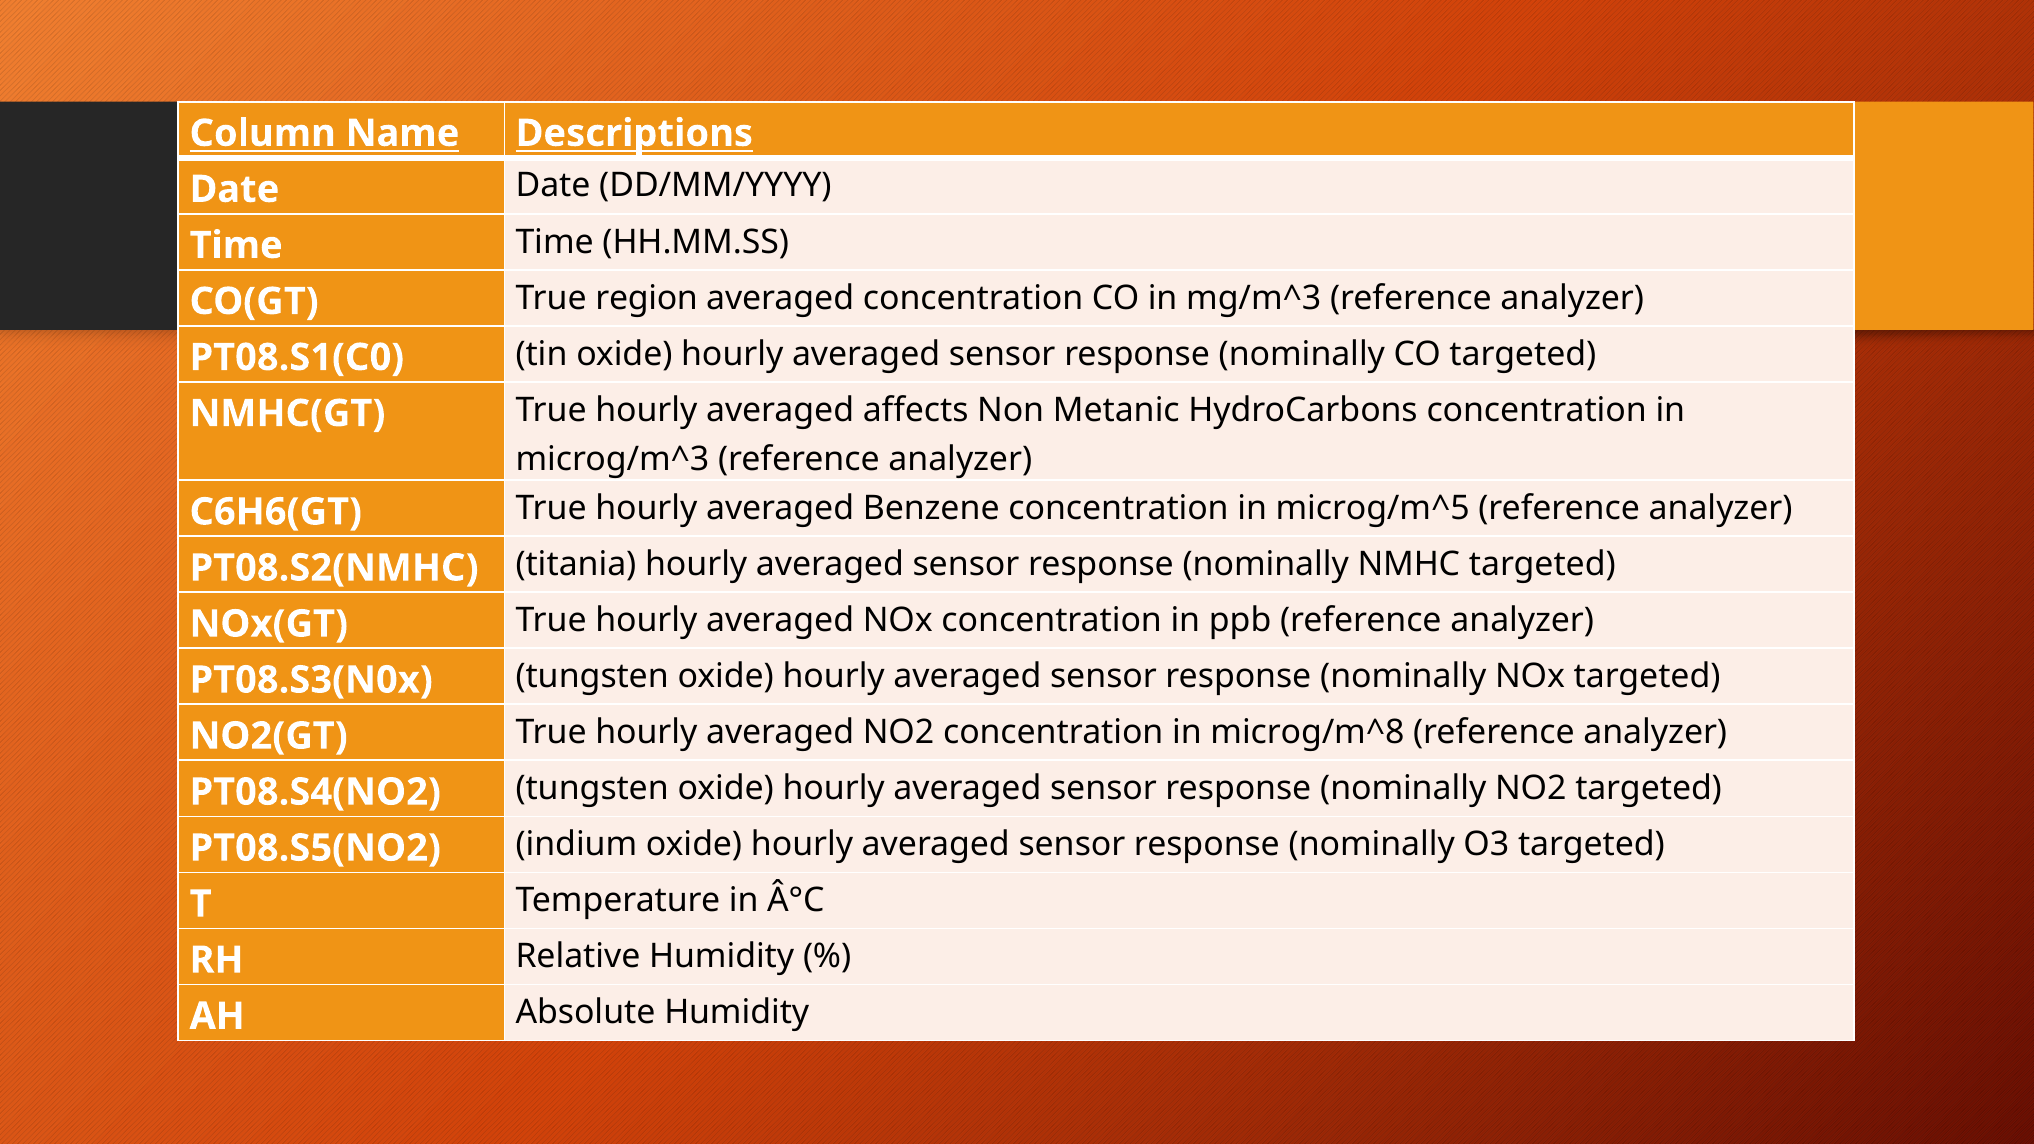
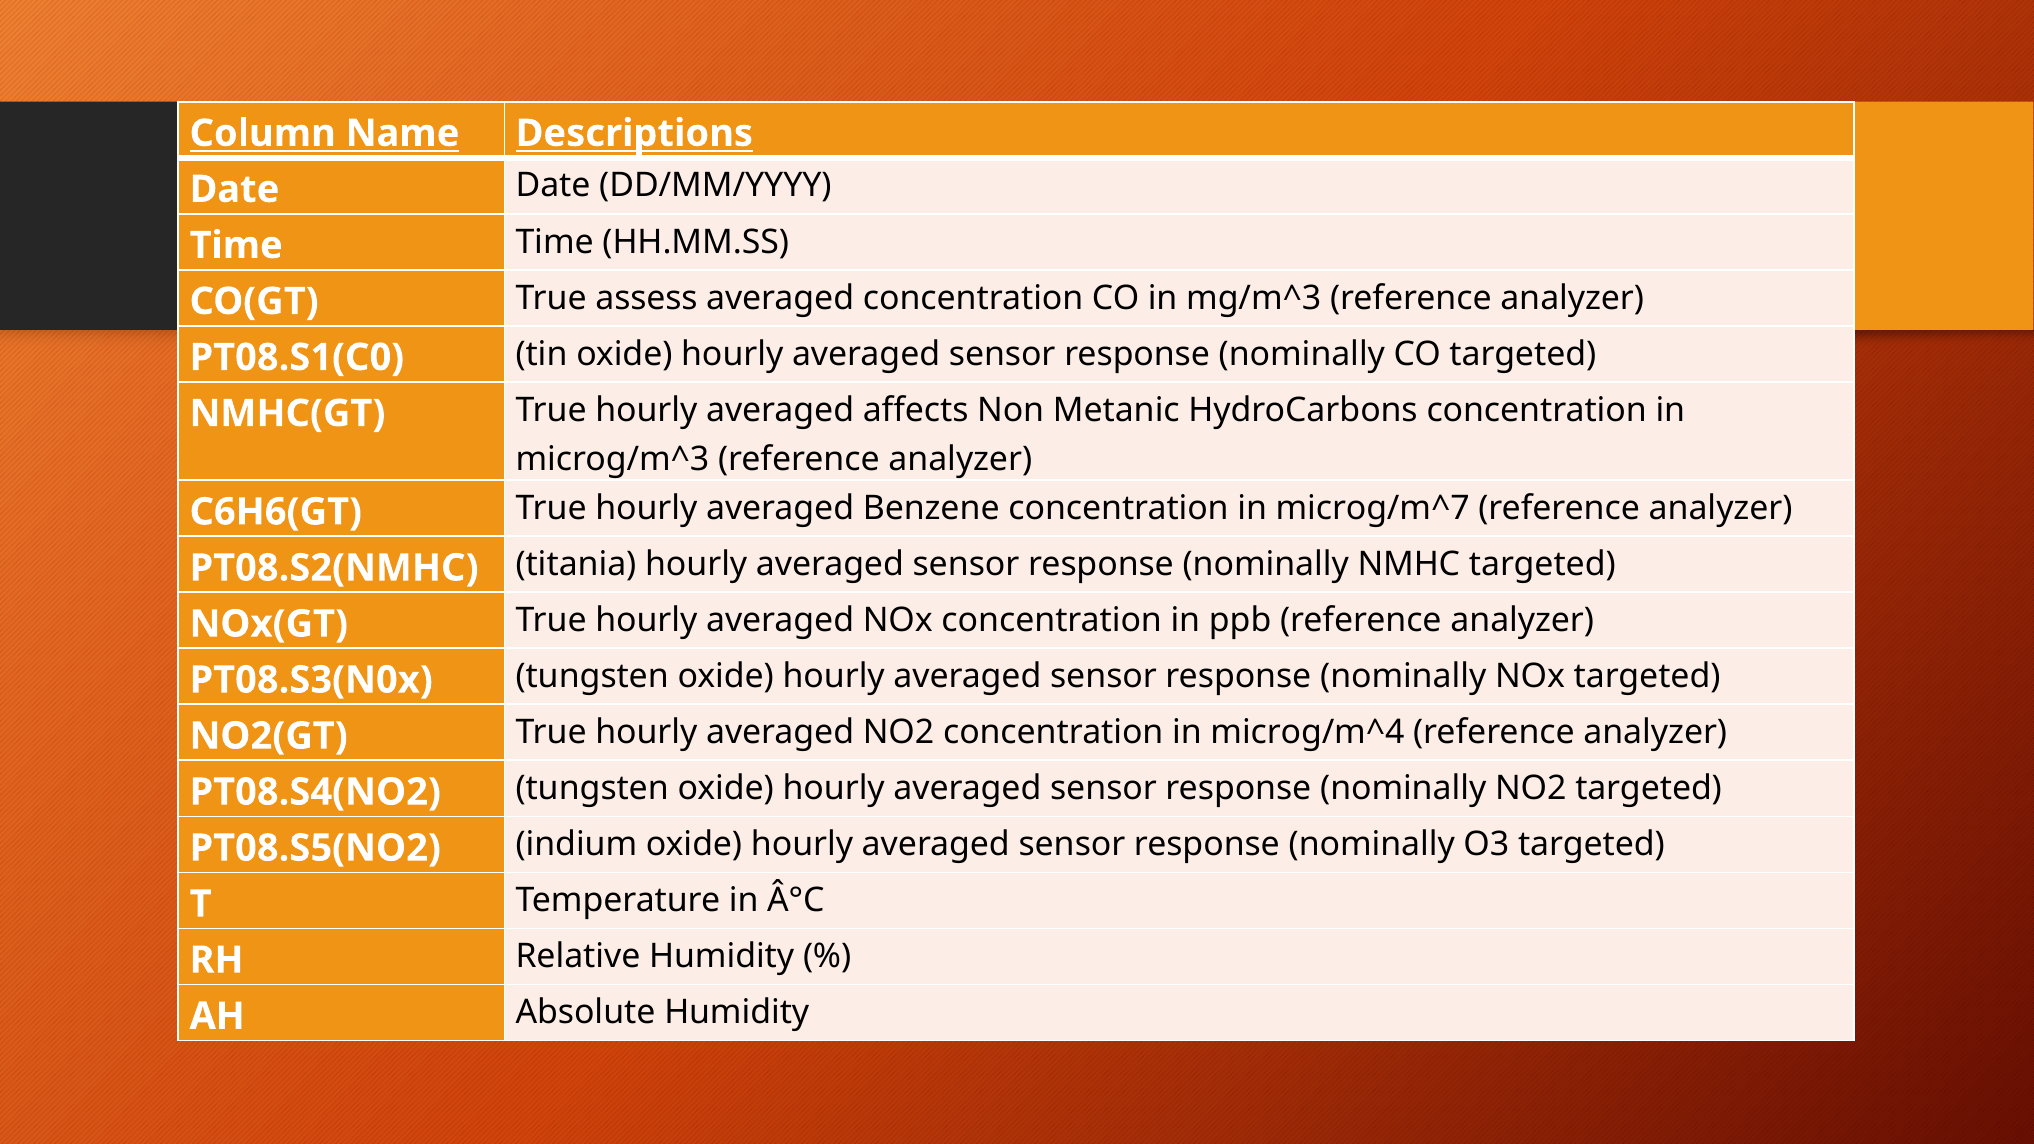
region: region -> assess
microg/m^5: microg/m^5 -> microg/m^7
microg/m^8: microg/m^8 -> microg/m^4
